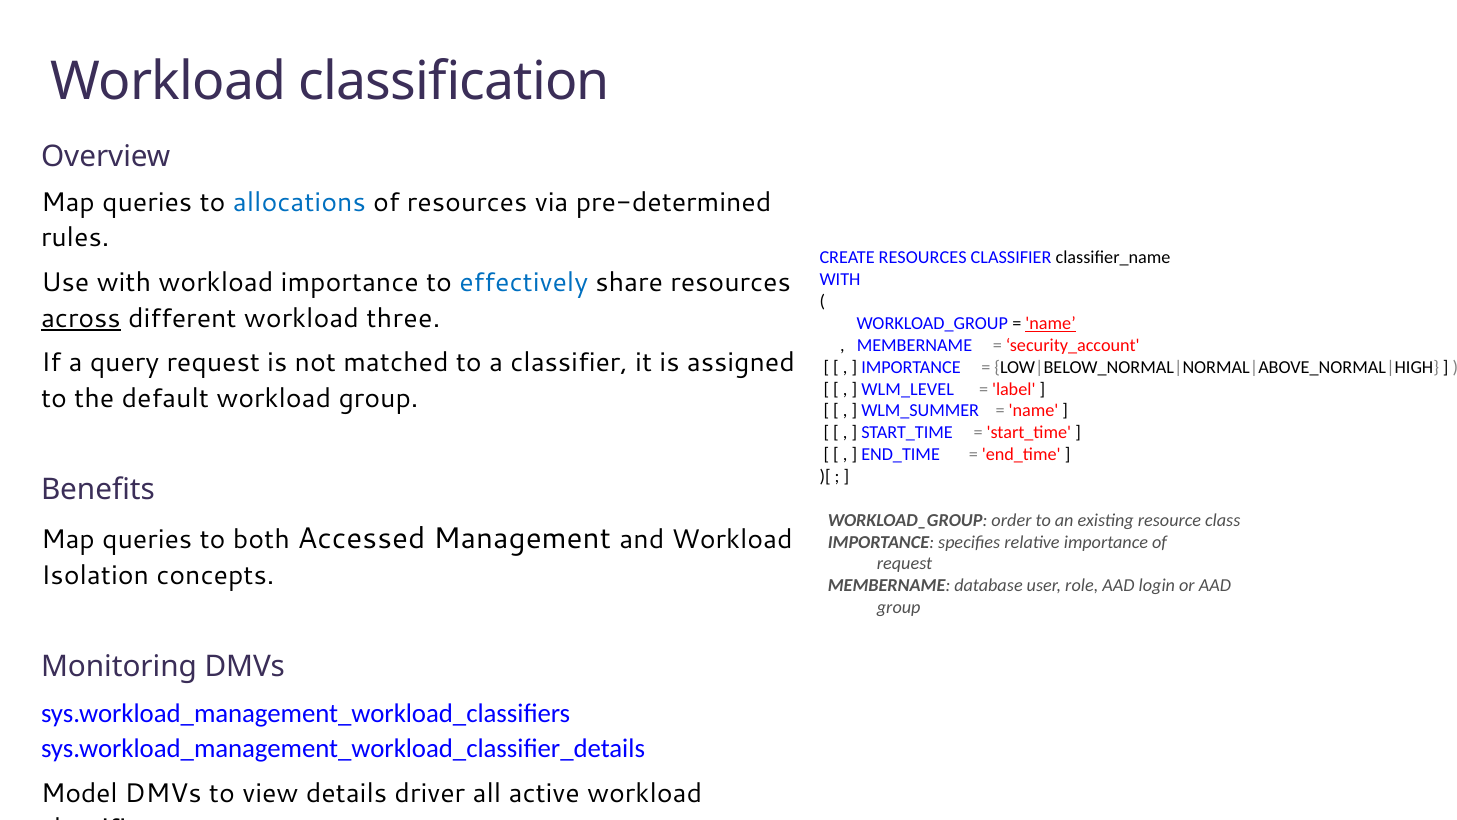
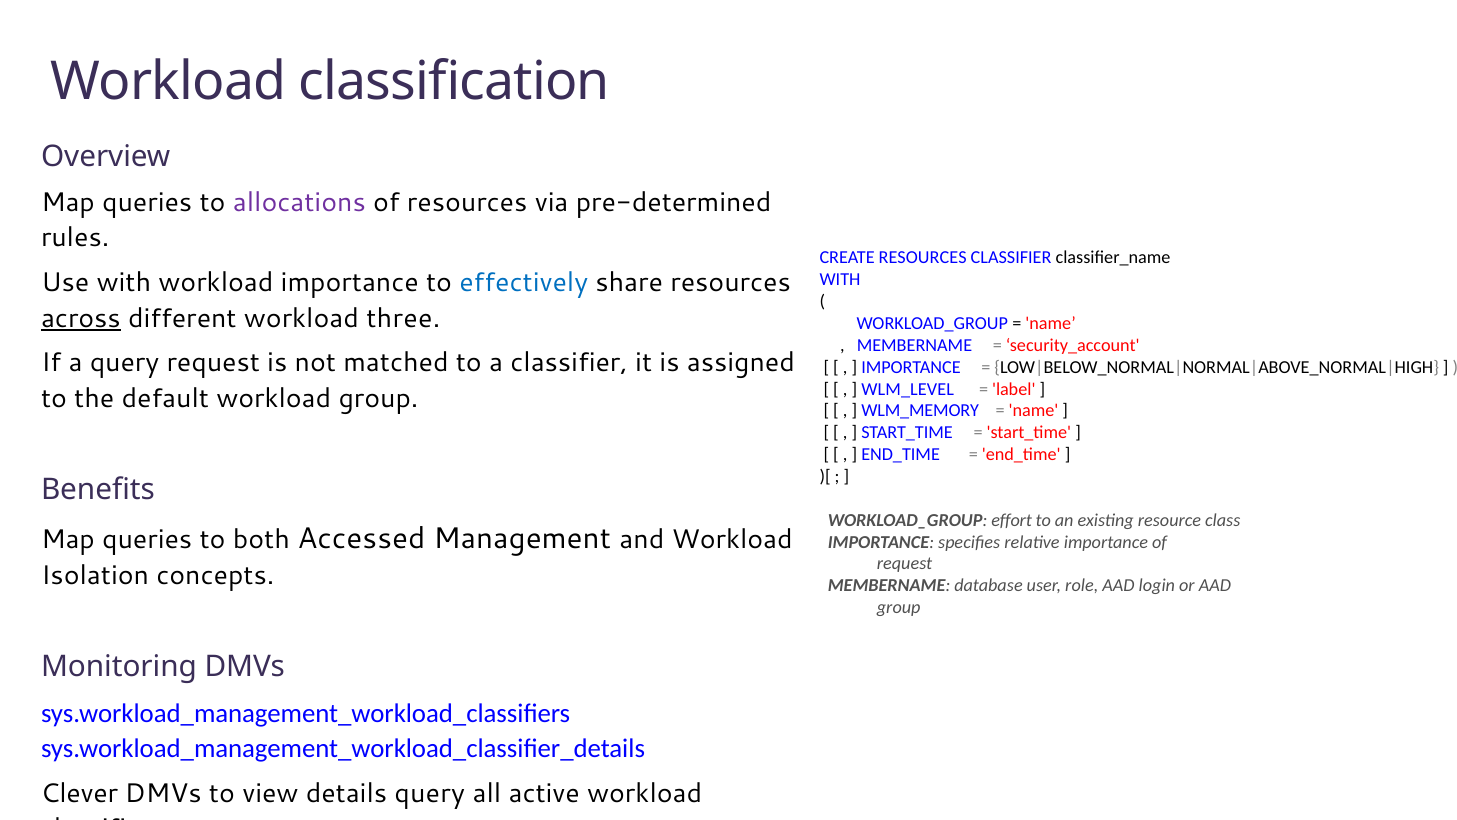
allocations colour: blue -> purple
name at (1051, 323) underline: present -> none
WLM_SUMMER: WLM_SUMMER -> WLM_MEMORY
order: order -> effort
Model: Model -> Clever
details driver: driver -> query
